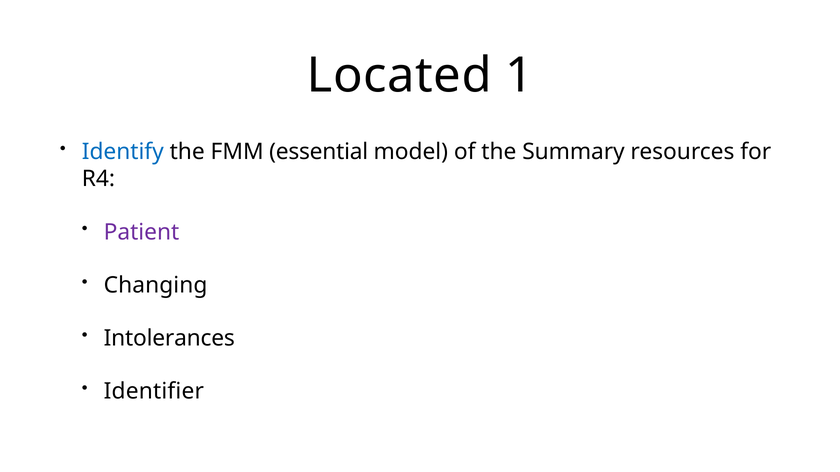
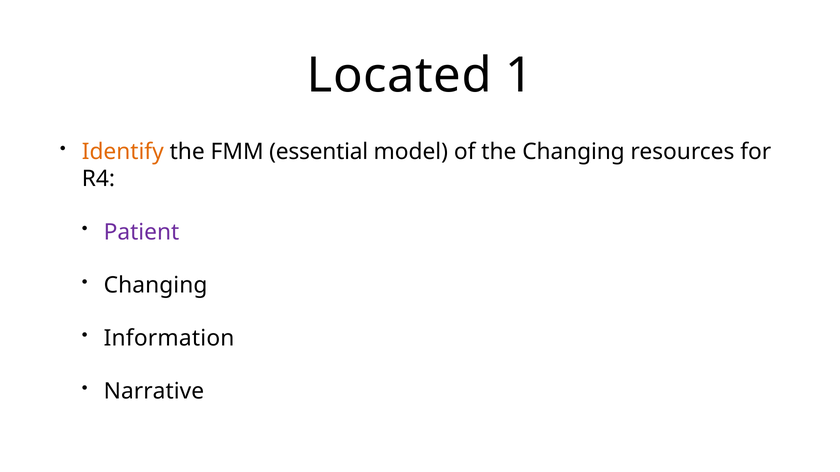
Identify colour: blue -> orange
the Summary: Summary -> Changing
Intolerances: Intolerances -> Information
Identifier: Identifier -> Narrative
